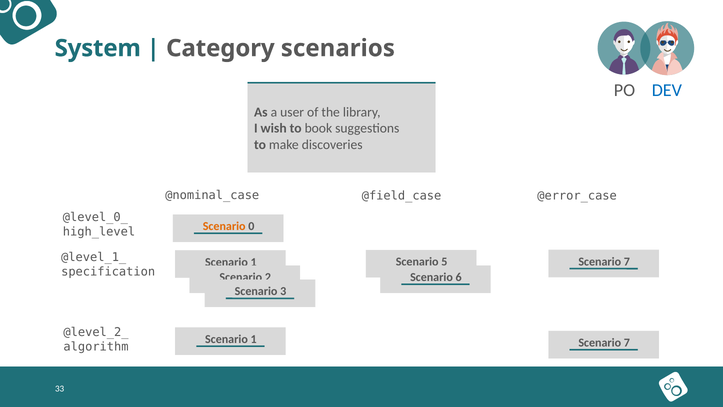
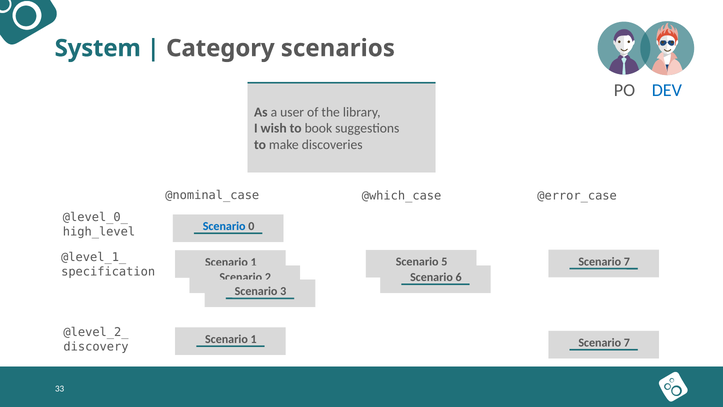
@field_case: @field_case -> @which_case
Scenario at (224, 226) colour: orange -> blue
algorithm: algorithm -> discovery
